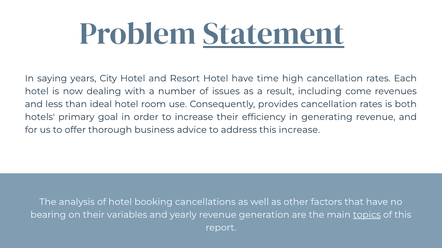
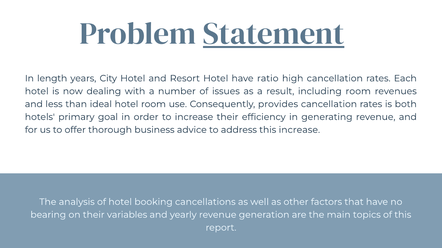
saying: saying -> length
time: time -> ratio
including come: come -> room
topics underline: present -> none
